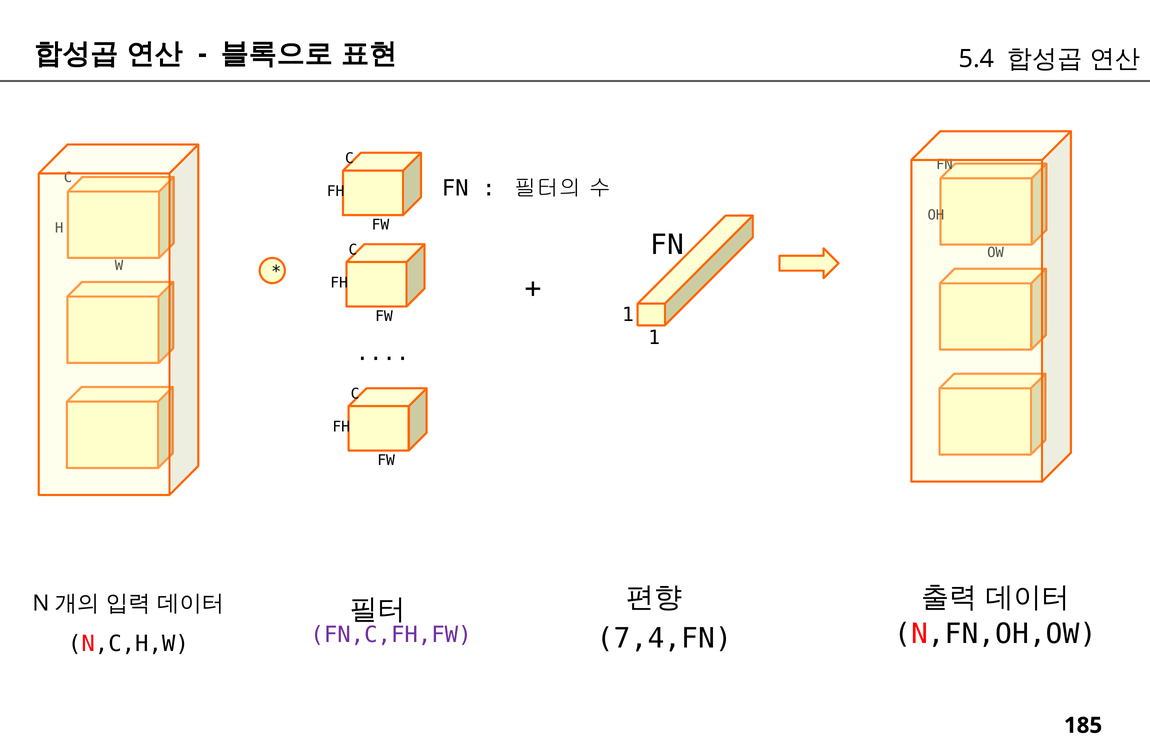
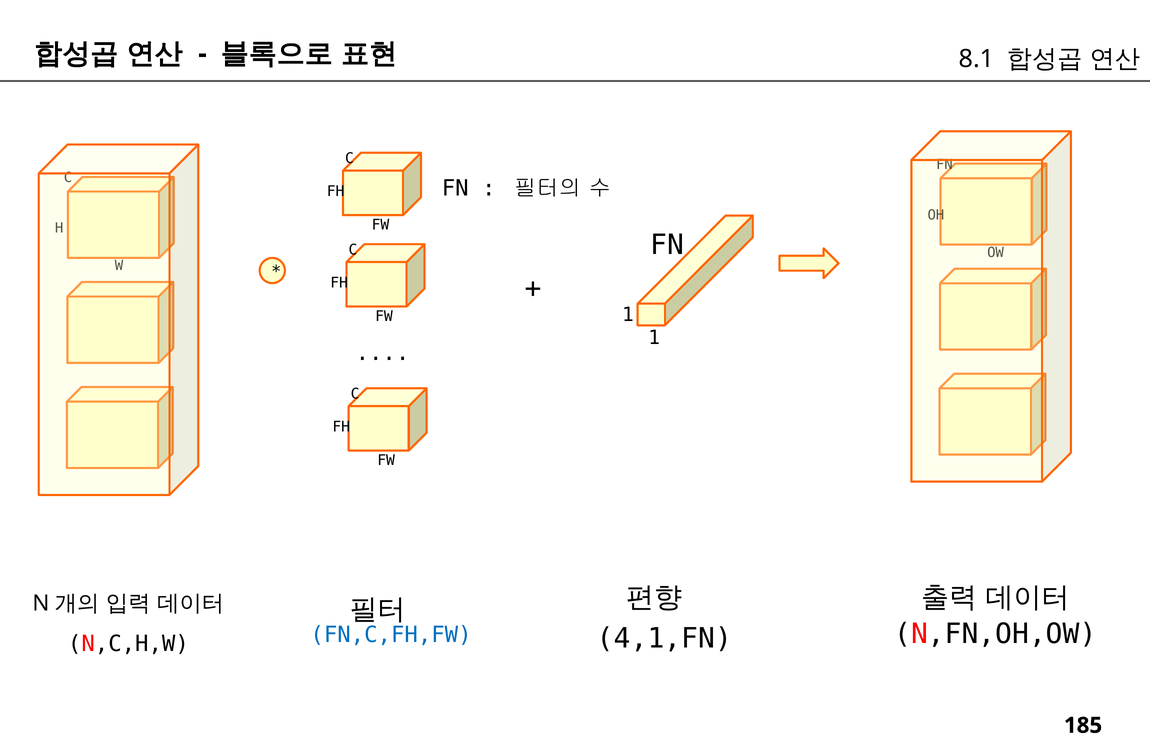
5.4: 5.4 -> 8.1
7,4,FN: 7,4,FN -> 4,1,FN
FN,C,FH,FW colour: purple -> blue
